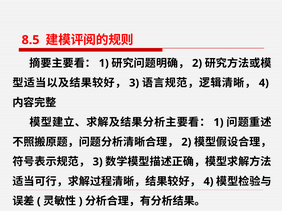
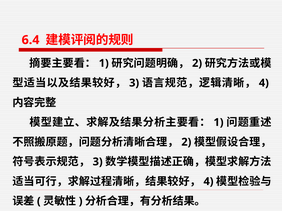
8.5: 8.5 -> 6.4
